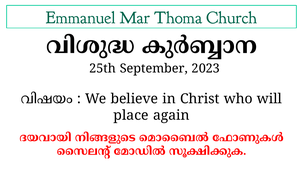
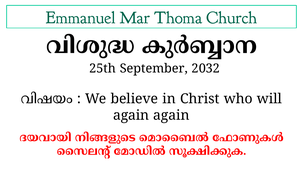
2023: 2023 -> 2032
place at (131, 116): place -> again
